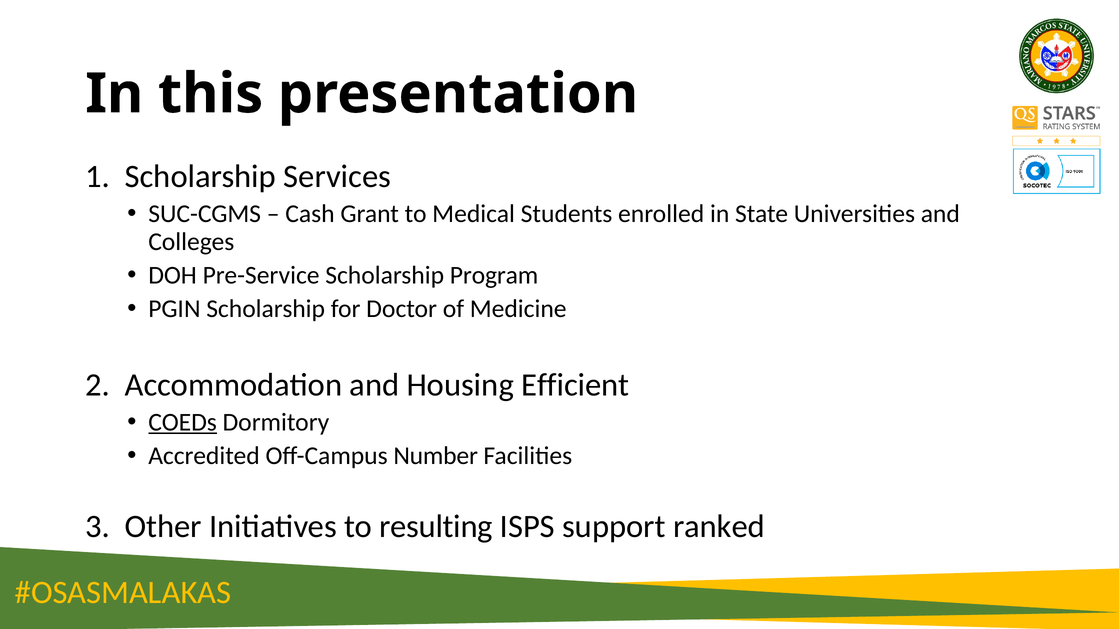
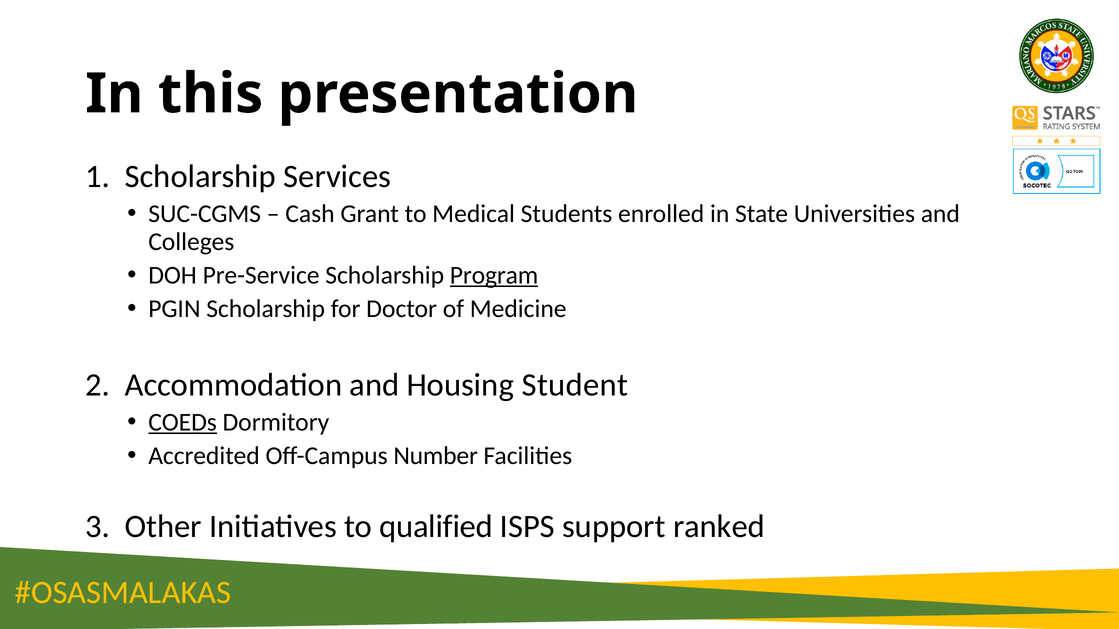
Program underline: none -> present
Efficient: Efficient -> Student
resulting: resulting -> qualified
